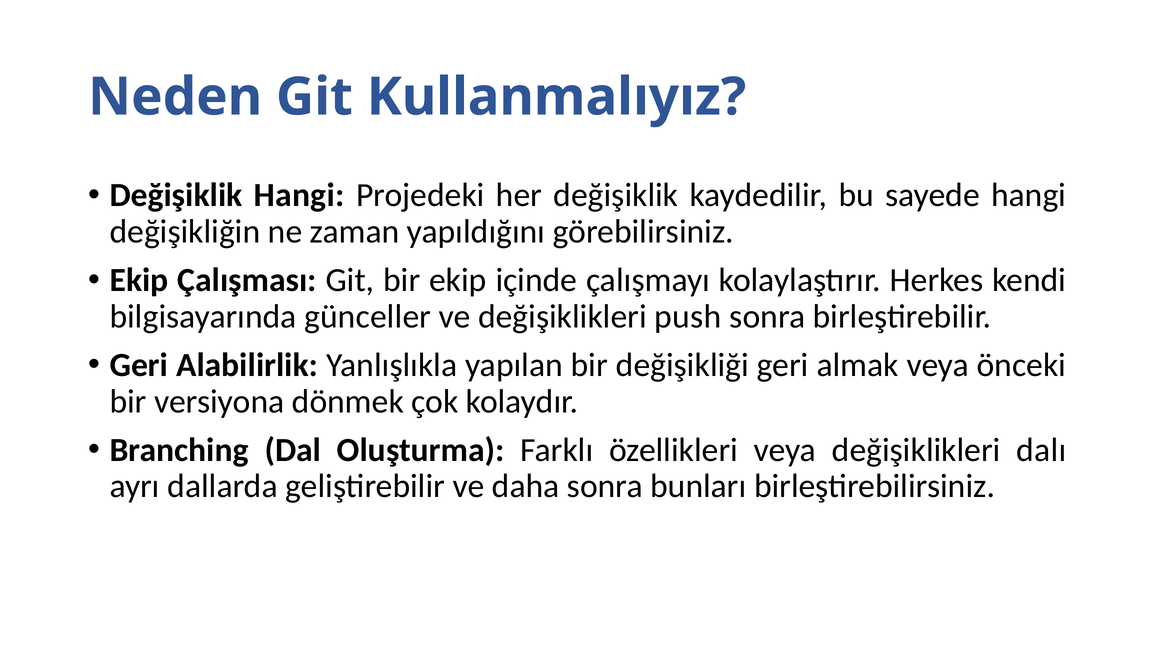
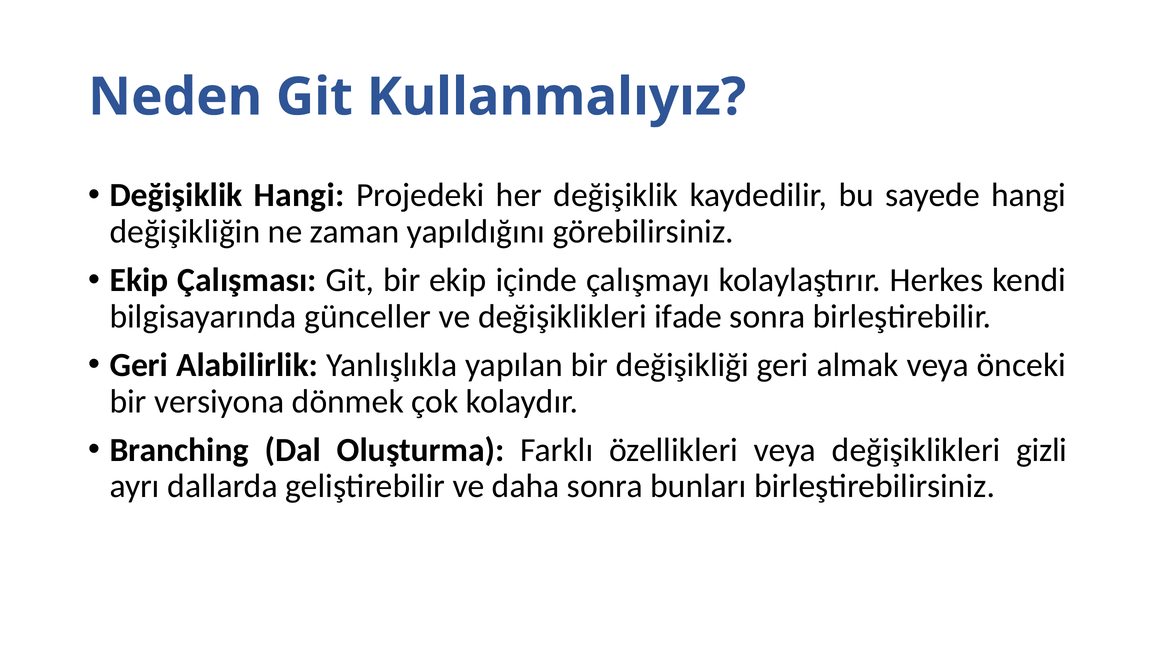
push: push -> ifade
dalı: dalı -> gizli
